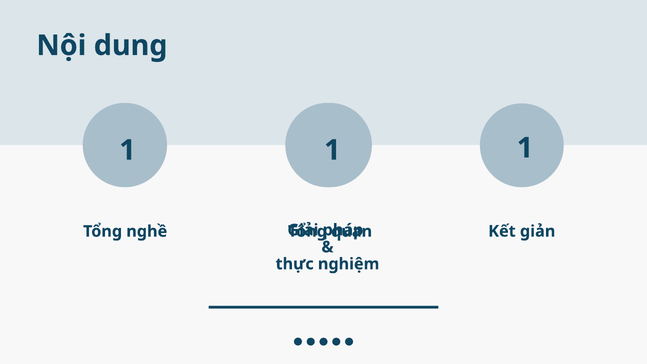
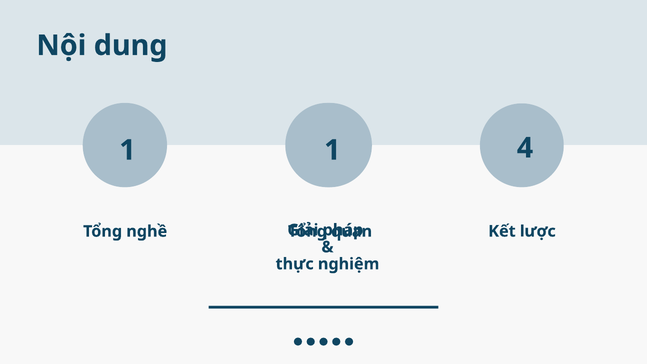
1 at (525, 148): 1 -> 4
giản: giản -> lược
